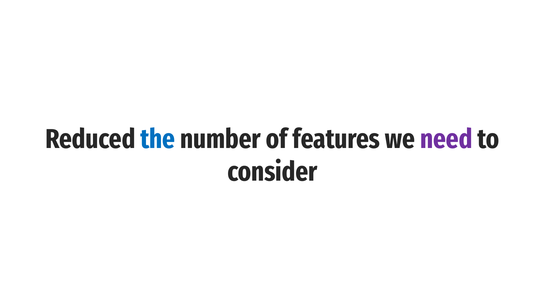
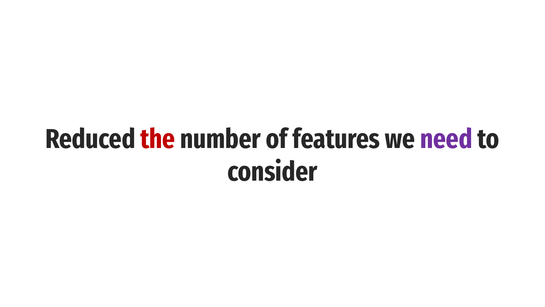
the colour: blue -> red
